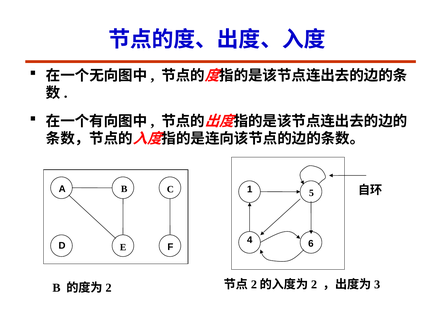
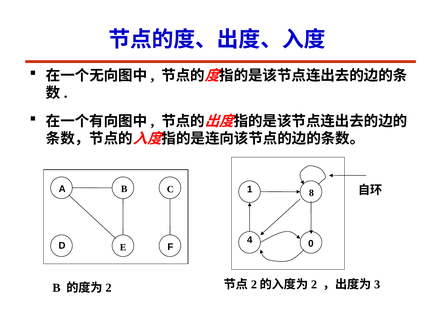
5: 5 -> 8
6: 6 -> 0
